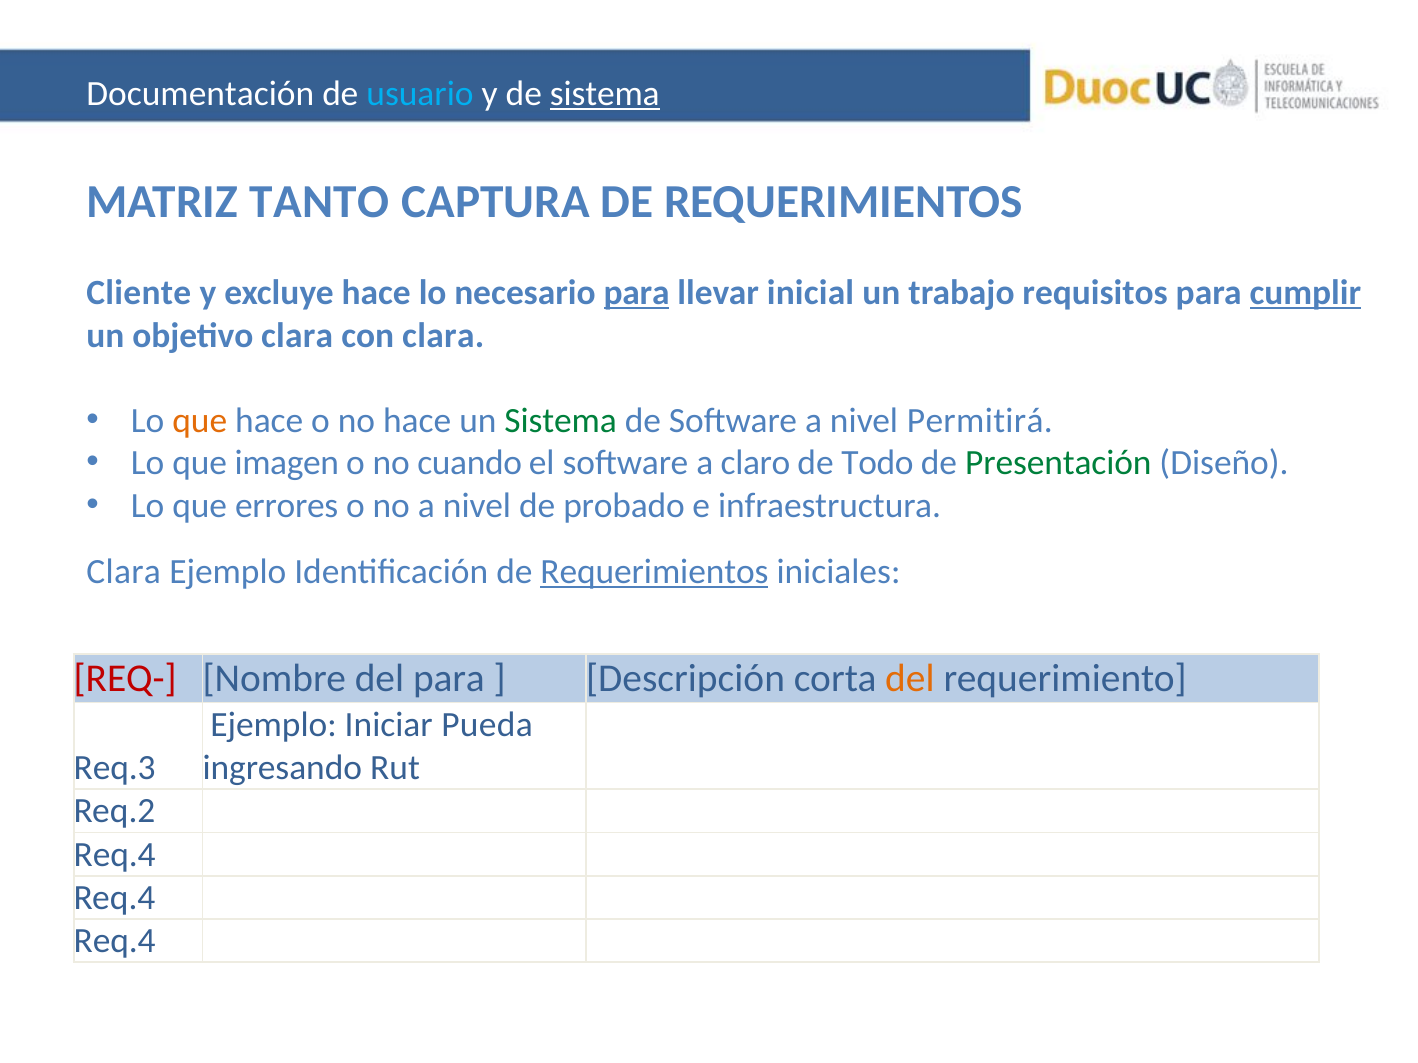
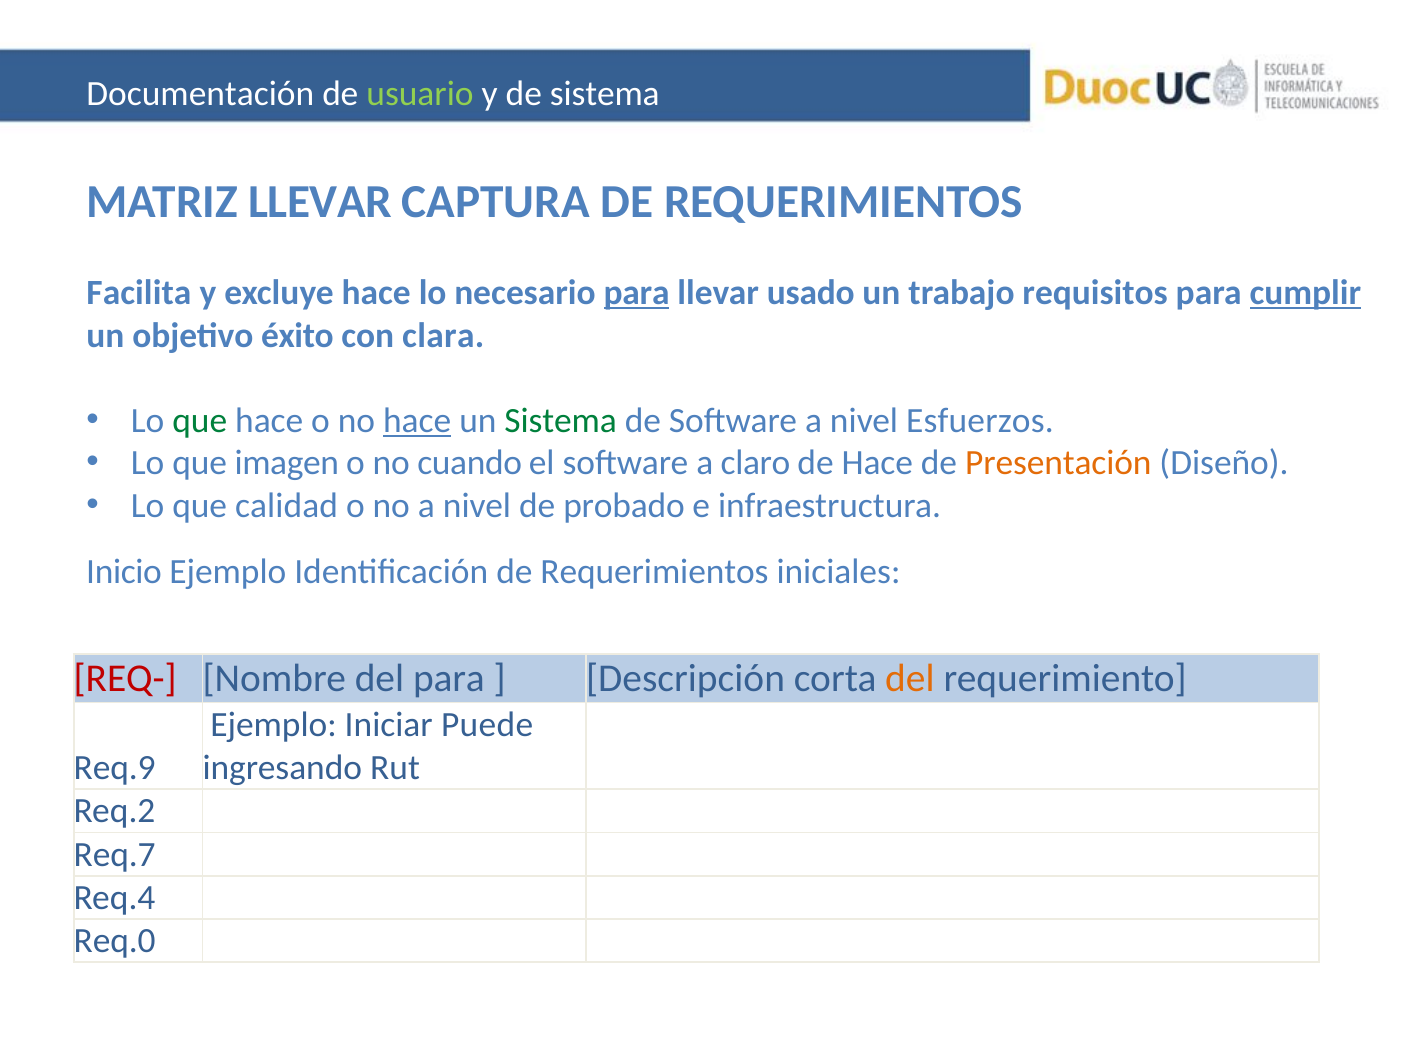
usuario colour: light blue -> light green
sistema at (605, 93) underline: present -> none
MATRIZ TANTO: TANTO -> LLEVAR
Cliente: Cliente -> Facilita
inicial: inicial -> usado
objetivo clara: clara -> éxito
que at (200, 421) colour: orange -> green
hace at (417, 421) underline: none -> present
Permitirá: Permitirá -> Esfuerzos
de Todo: Todo -> Hace
Presentación colour: green -> orange
errores: errores -> calidad
Clara at (124, 572): Clara -> Inicio
Requerimientos at (654, 572) underline: present -> none
Pueda: Pueda -> Puede
Req.3: Req.3 -> Req.9
Req.4 at (115, 855): Req.4 -> Req.7
Req.4 at (115, 942): Req.4 -> Req.0
